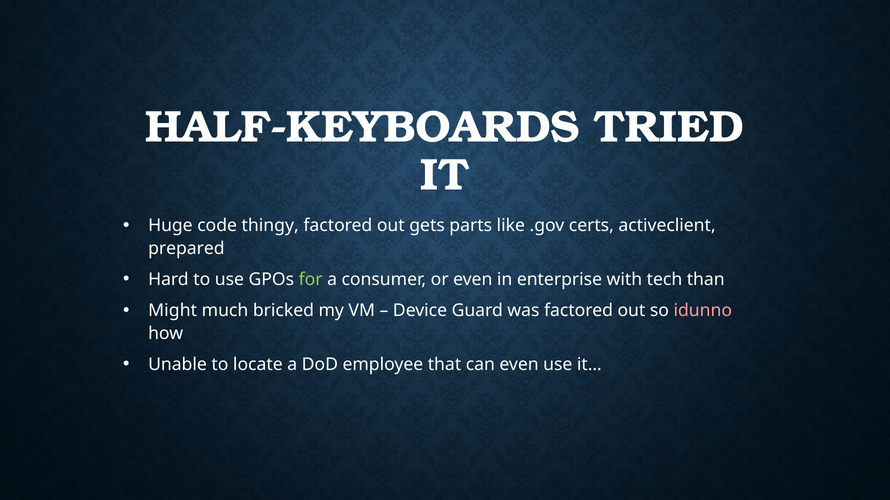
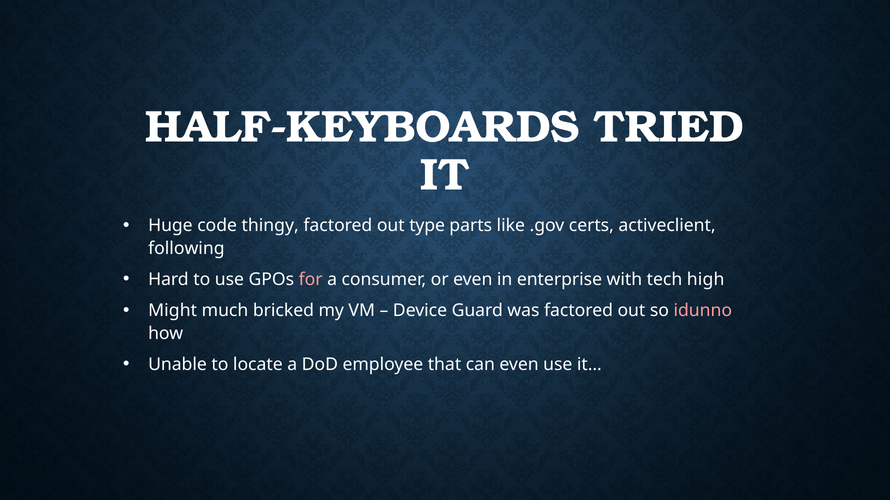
gets: gets -> type
prepared: prepared -> following
for colour: light green -> pink
than: than -> high
